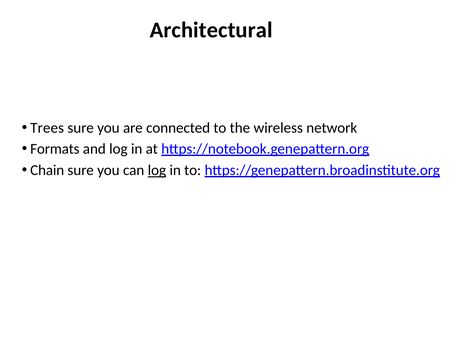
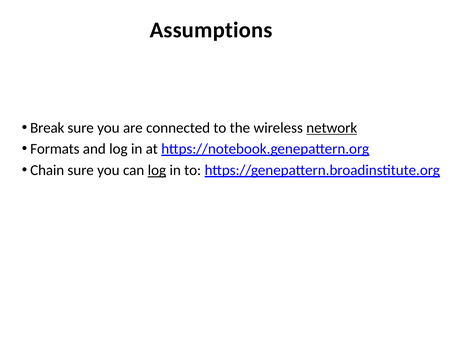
Architectural: Architectural -> Assumptions
Trees: Trees -> Break
network underline: none -> present
